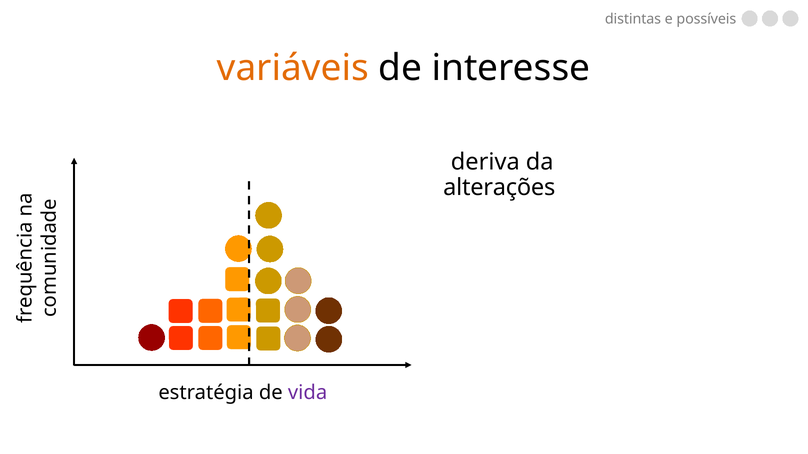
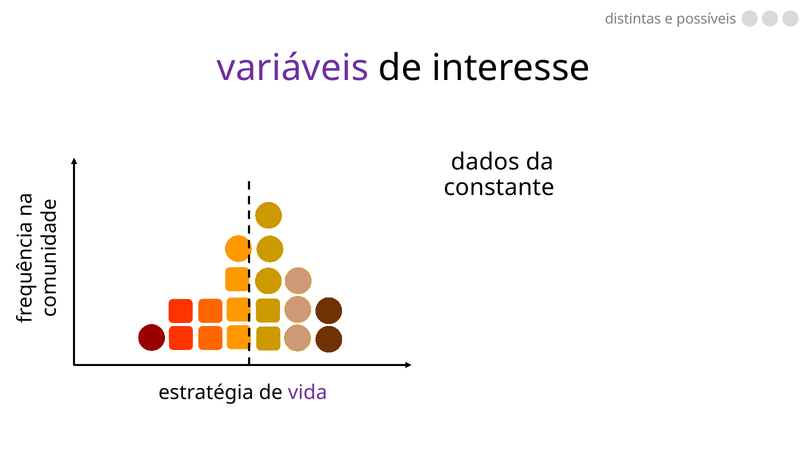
variáveis colour: orange -> purple
deriva: deriva -> dados
alterações: alterações -> constante
